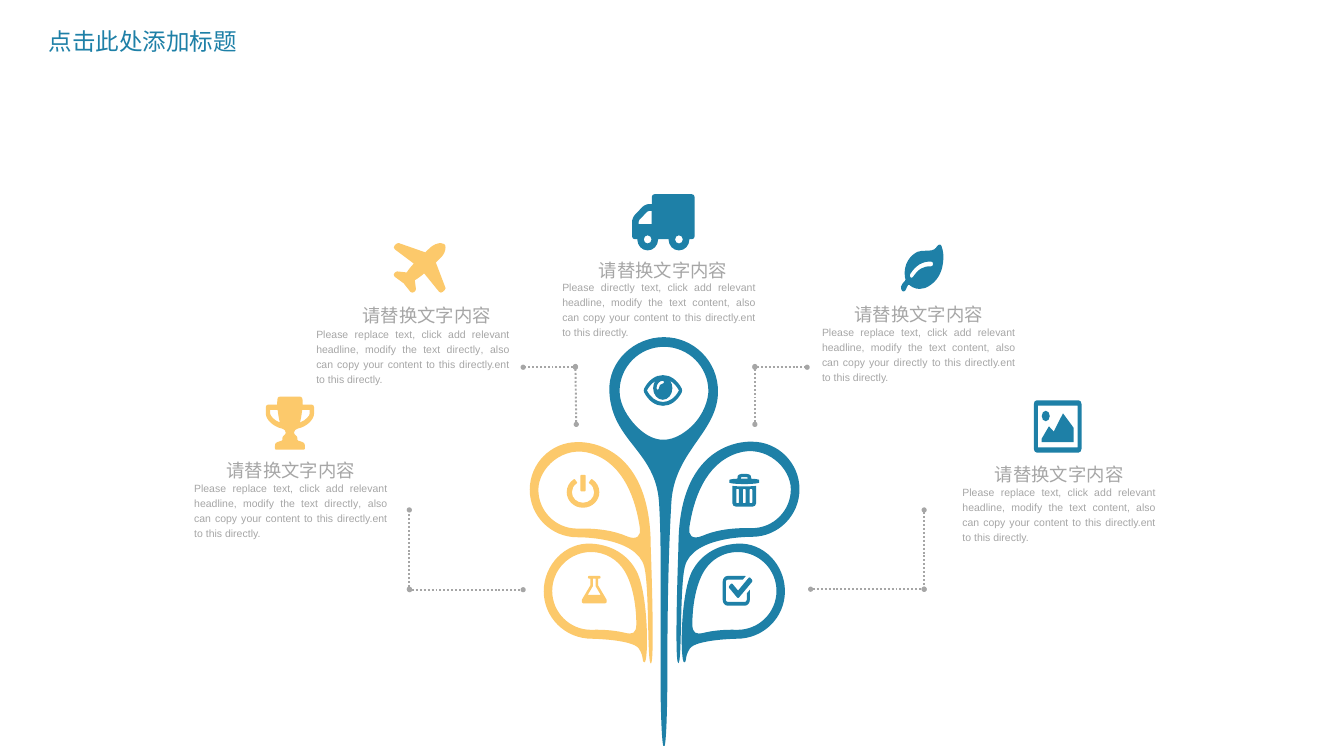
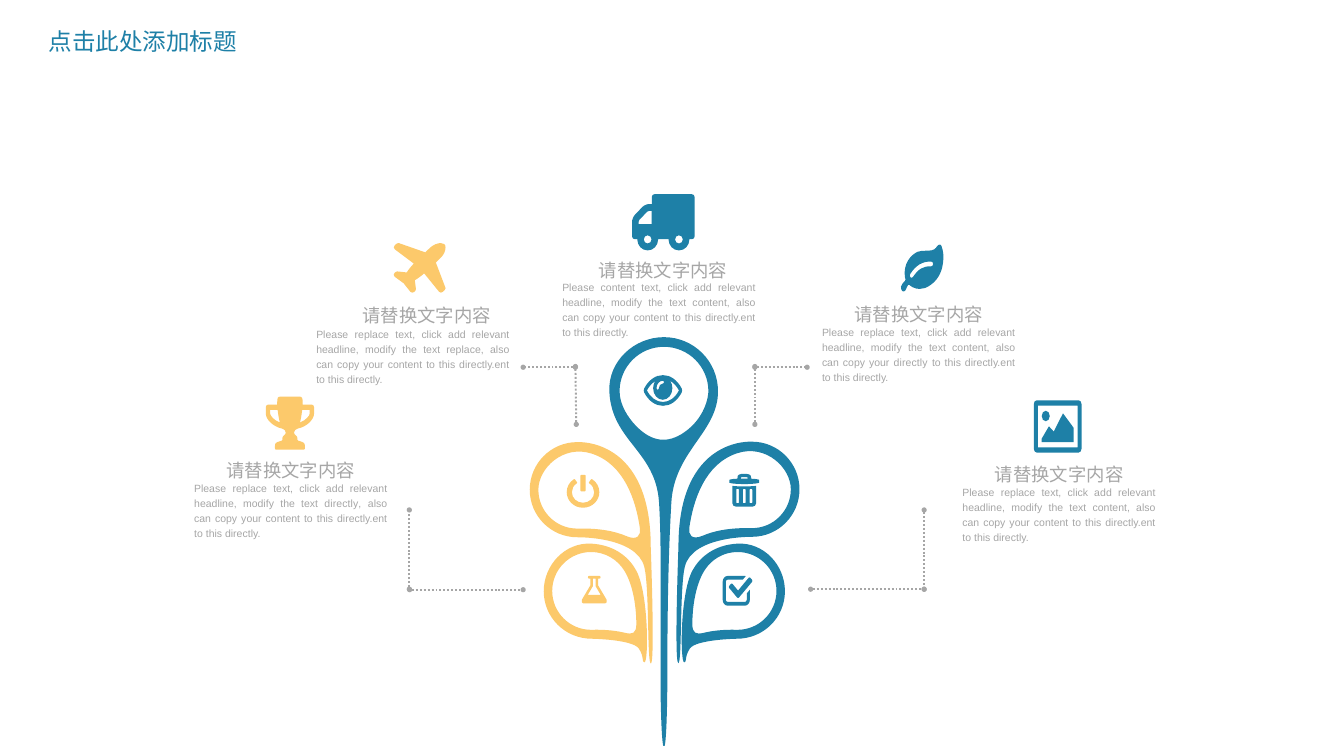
Please directly: directly -> content
directly at (465, 350): directly -> replace
